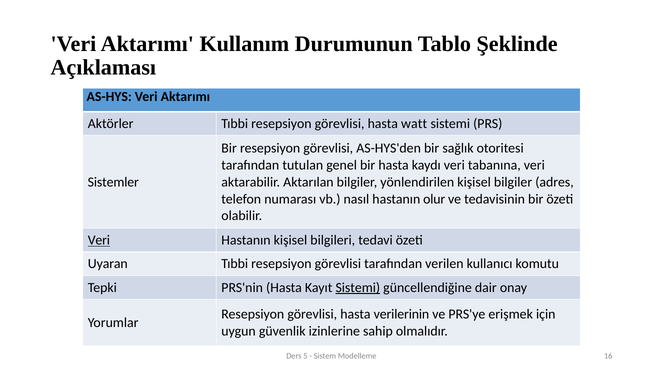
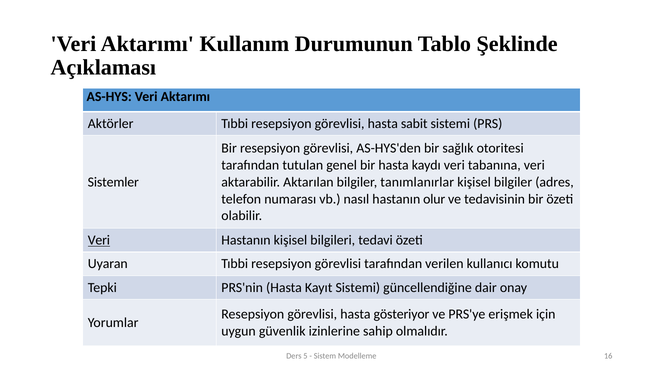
watt: watt -> sabit
yönlendirilen: yönlendirilen -> tanımlanırlar
Sistemi at (358, 287) underline: present -> none
verilerinin: verilerinin -> gösteriyor
